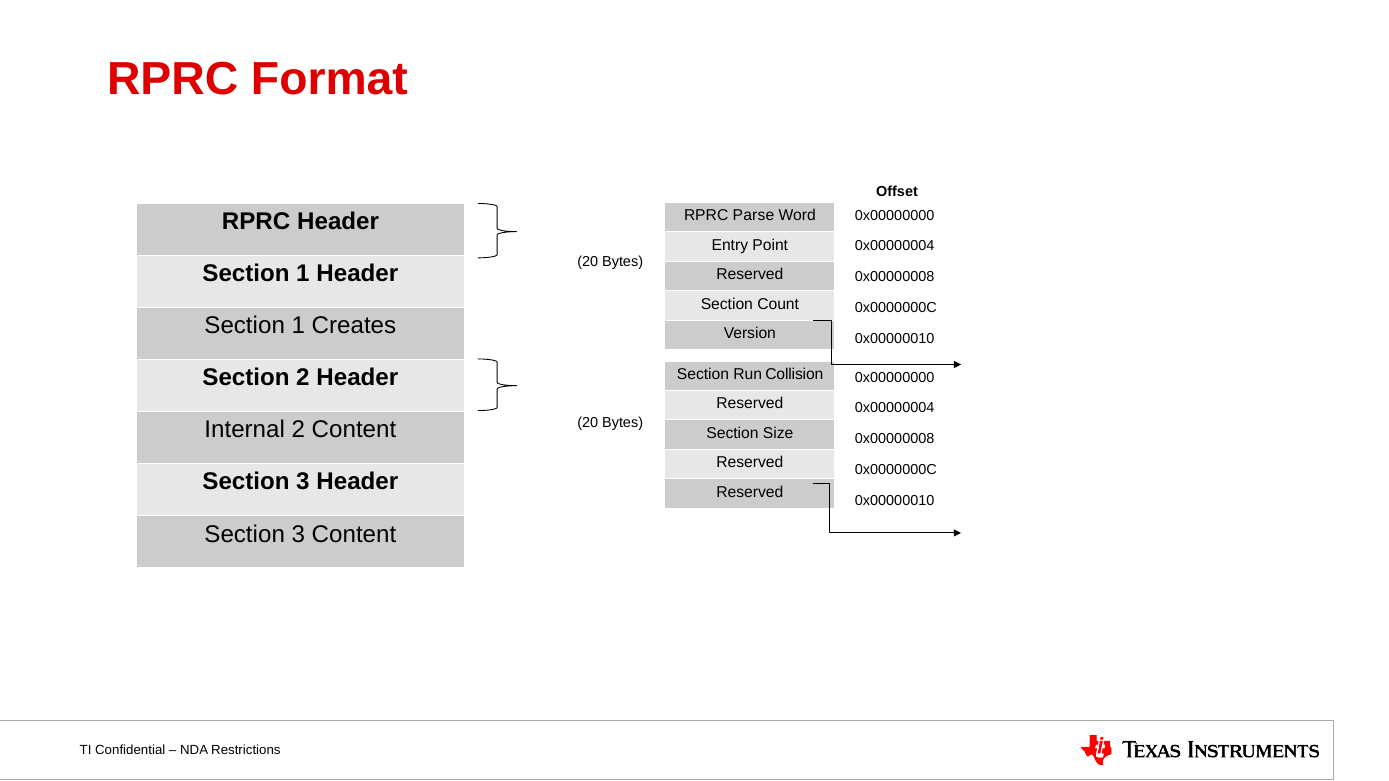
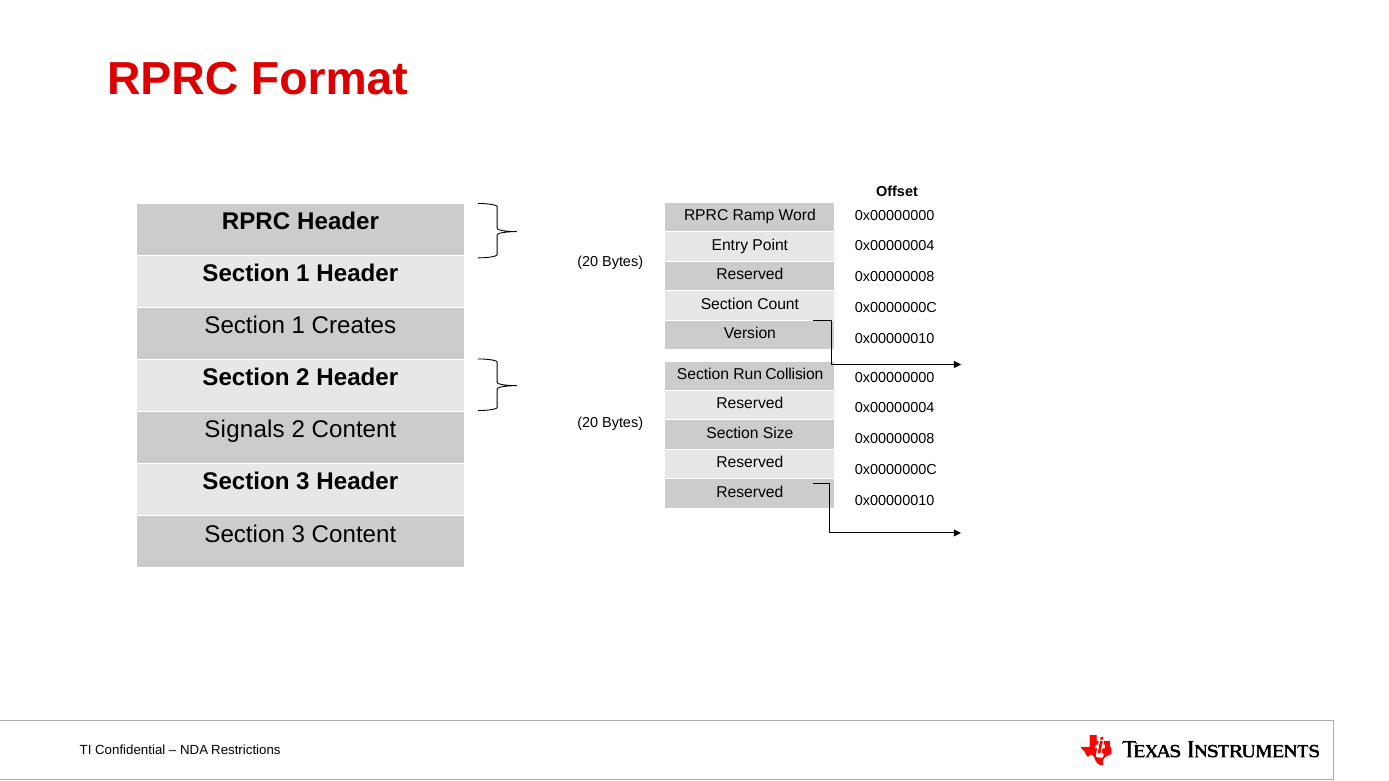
Parse: Parse -> Ramp
Internal: Internal -> Signals
